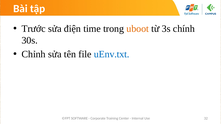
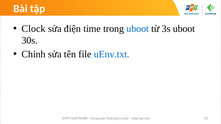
Trước: Trước -> Clock
uboot at (138, 29) colour: orange -> blue
3s chính: chính -> uboot
